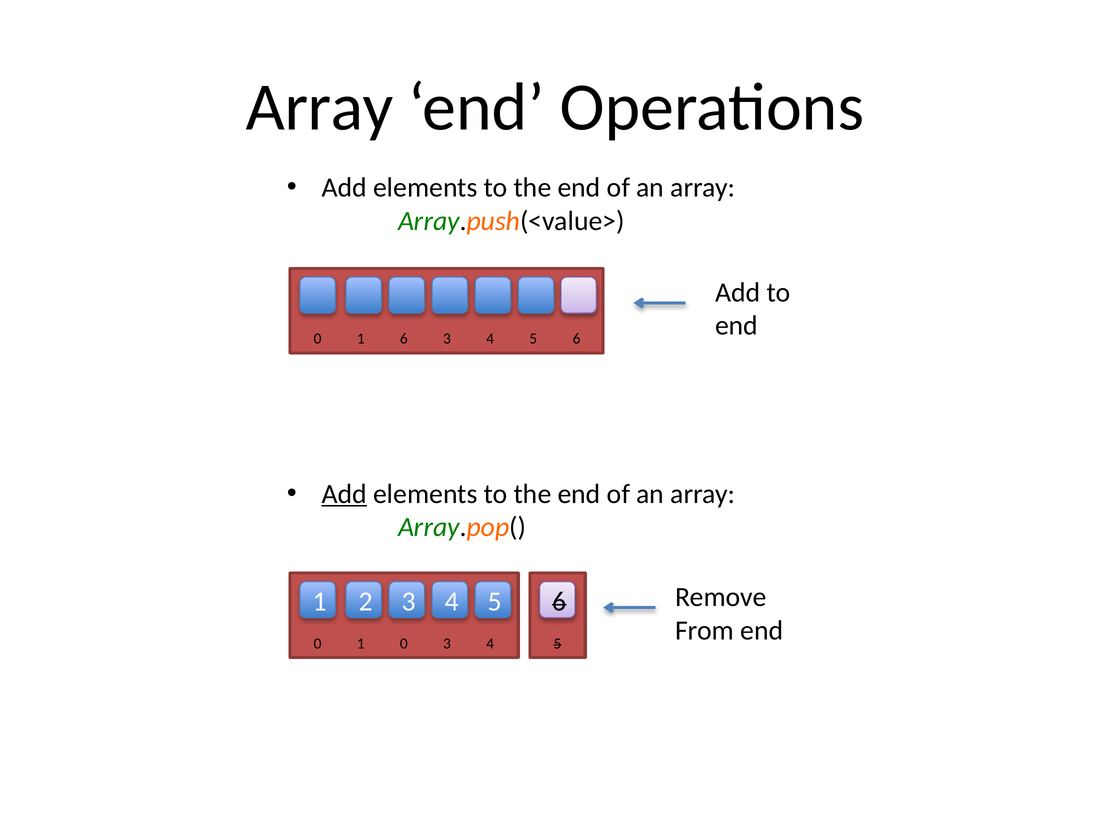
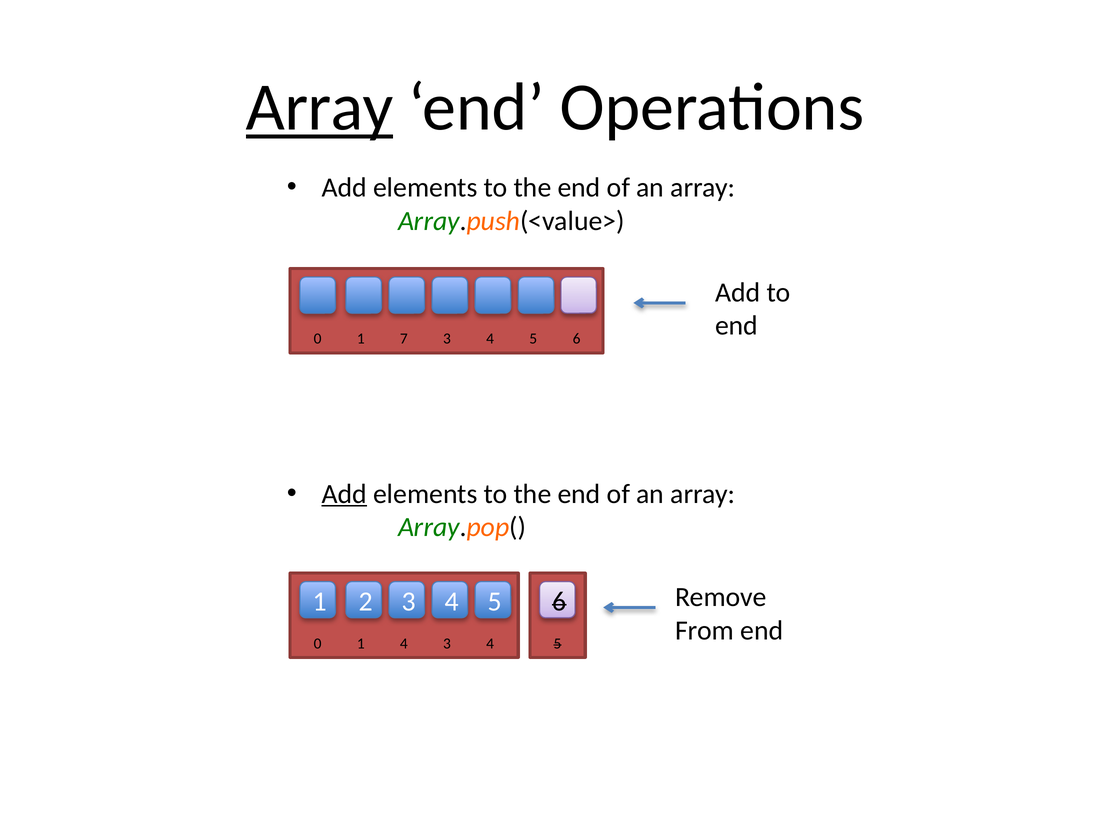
Array at (320, 108) underline: none -> present
1 6: 6 -> 7
1 0: 0 -> 4
